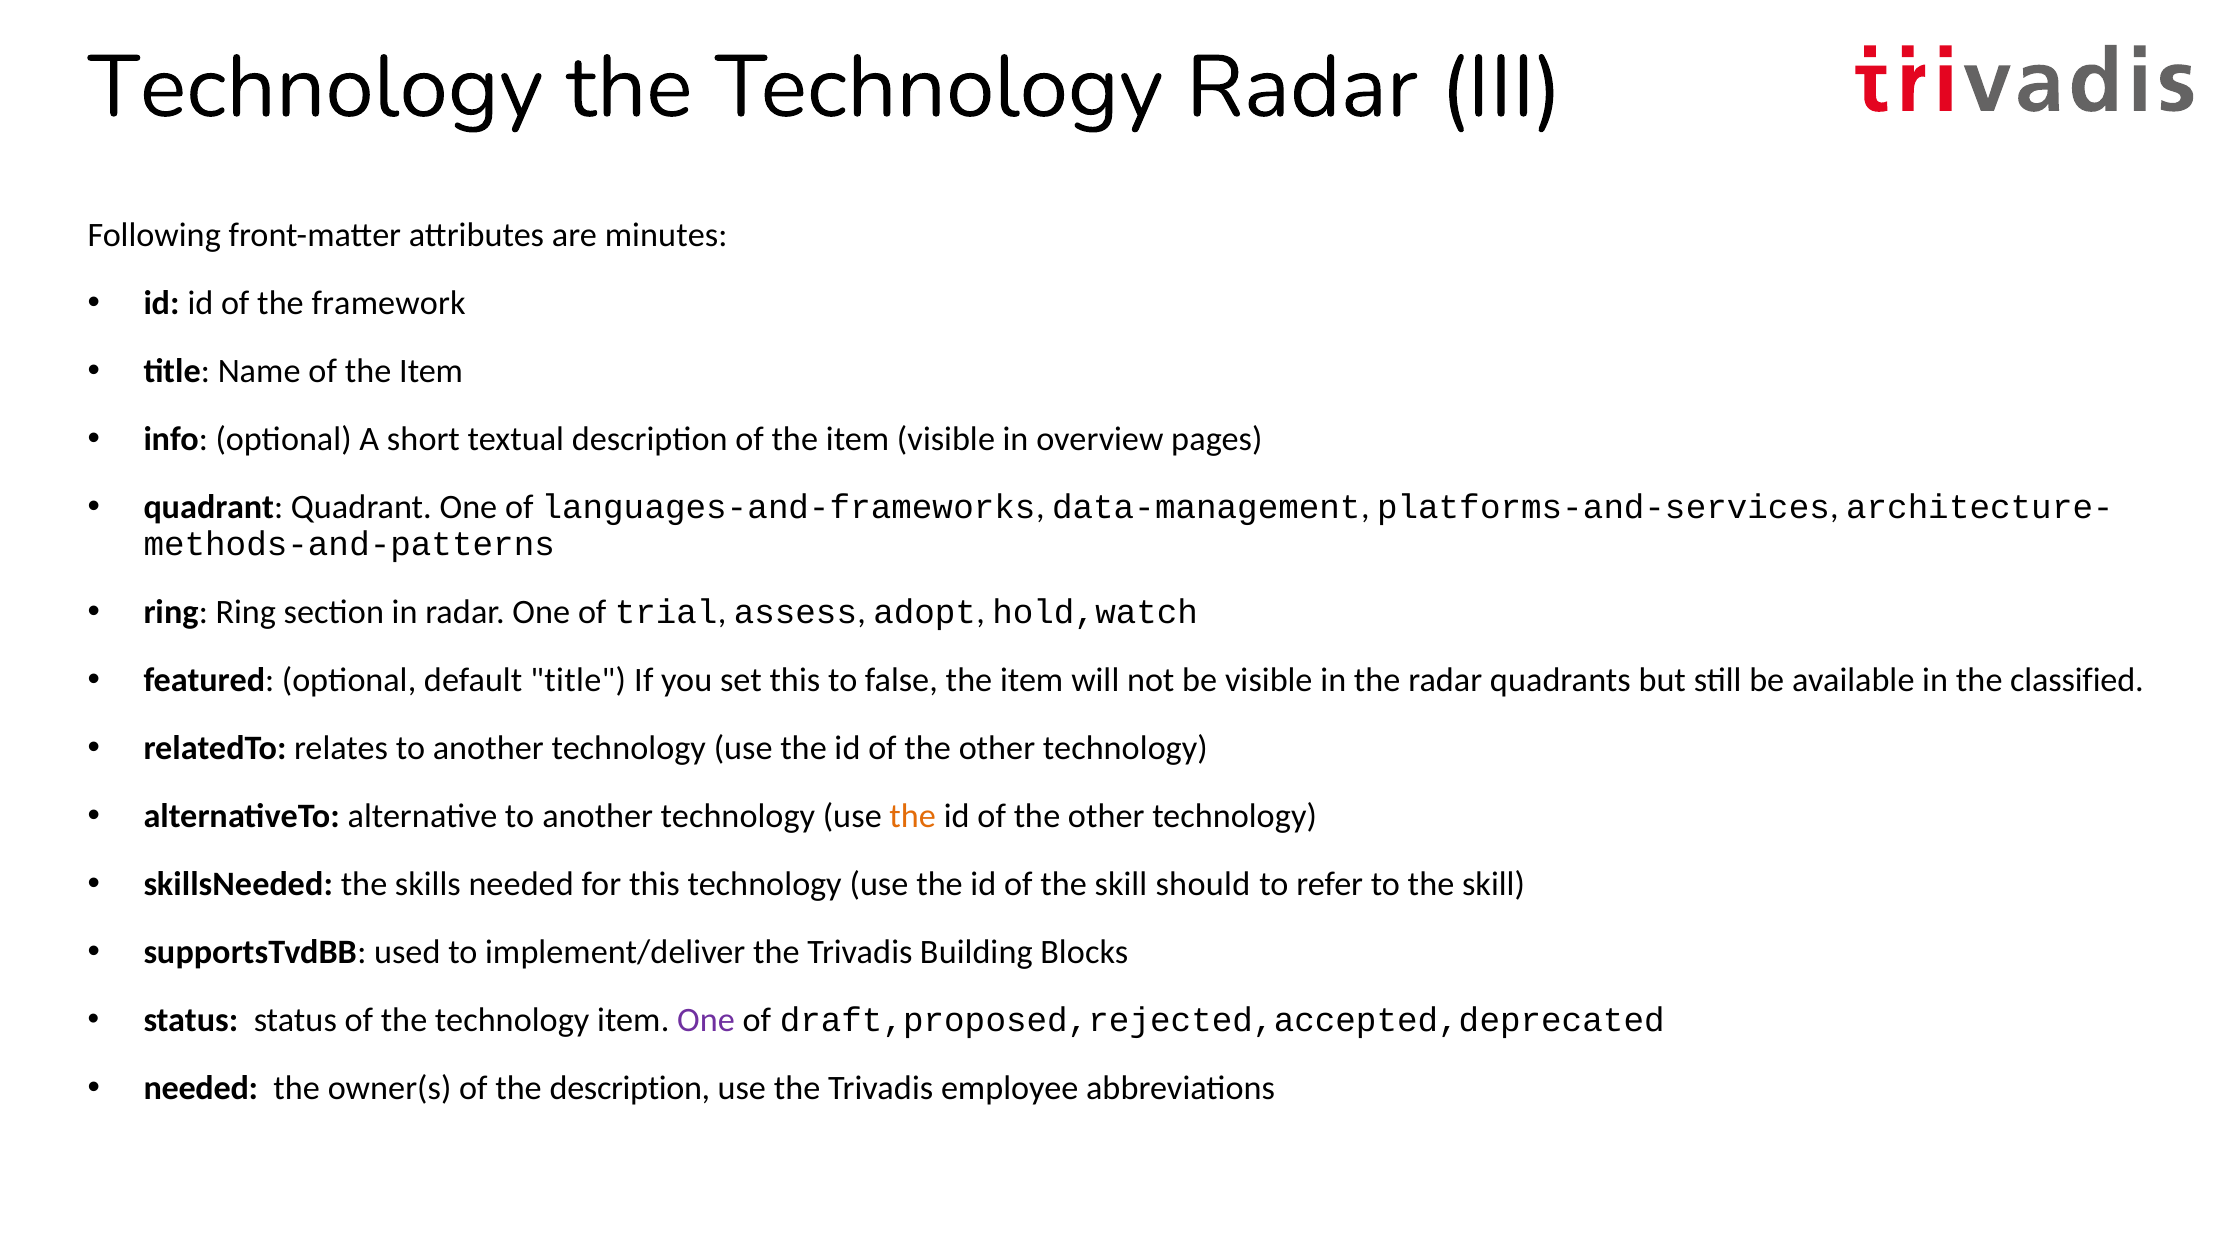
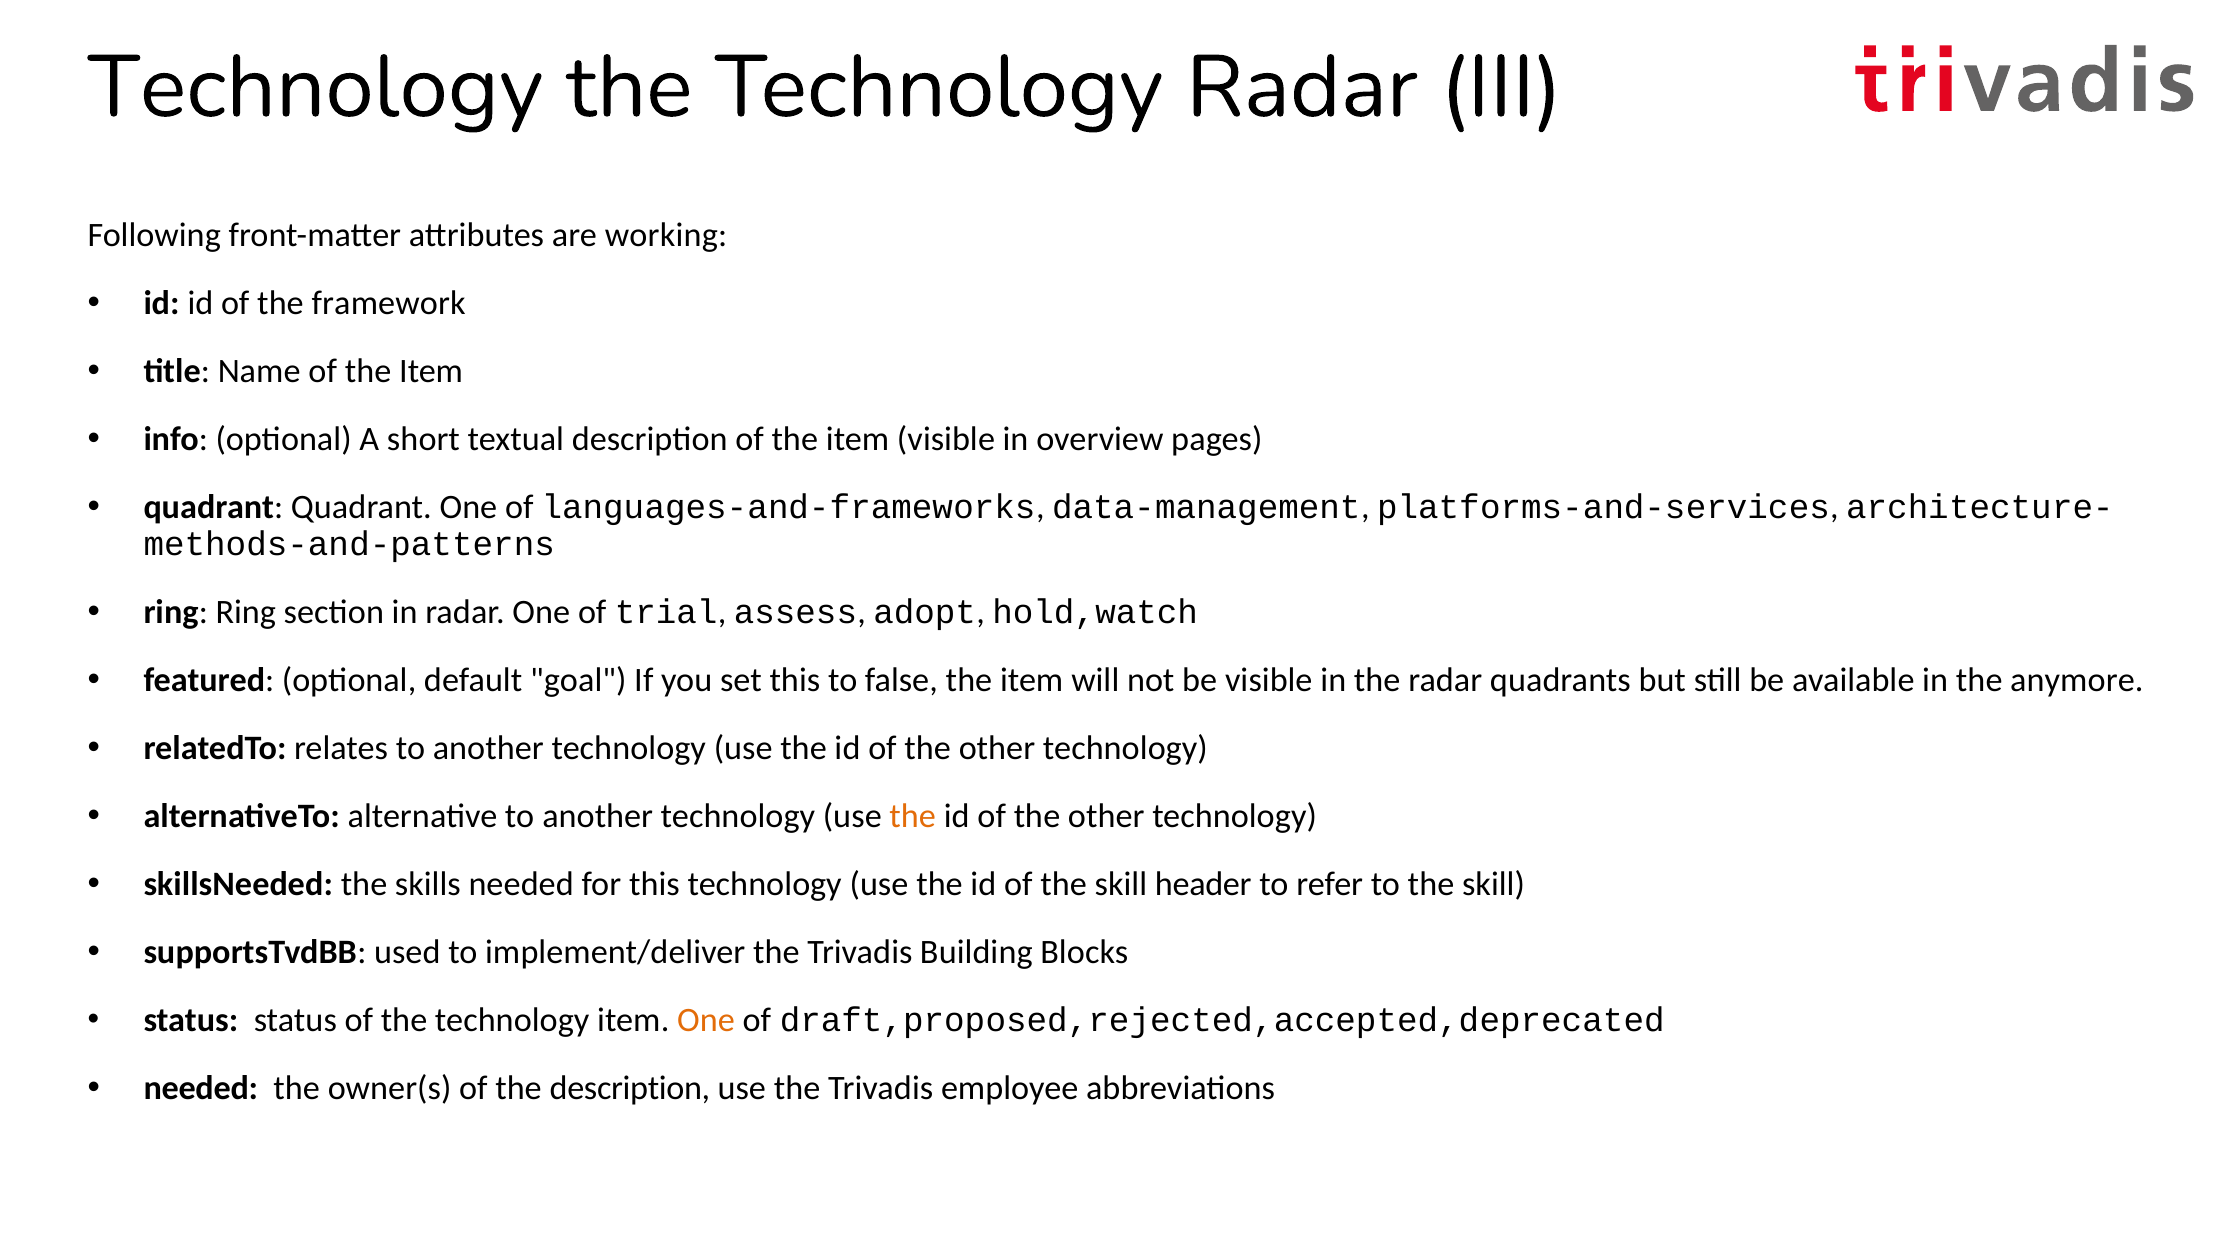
minutes: minutes -> working
default title: title -> goal
classified: classified -> anymore
should: should -> header
One at (706, 1021) colour: purple -> orange
